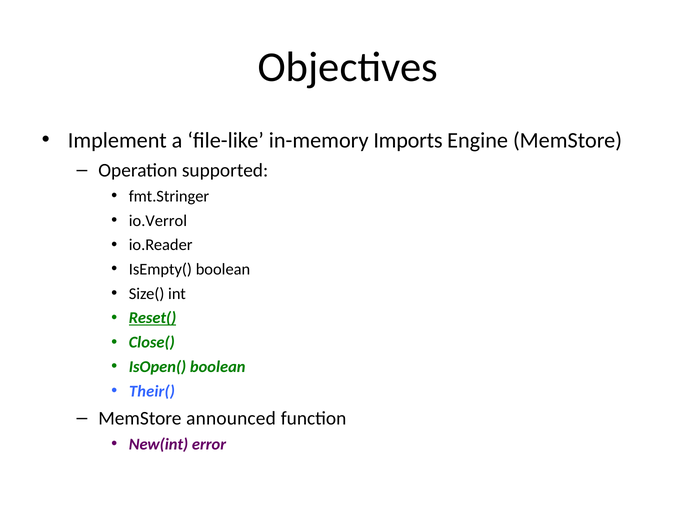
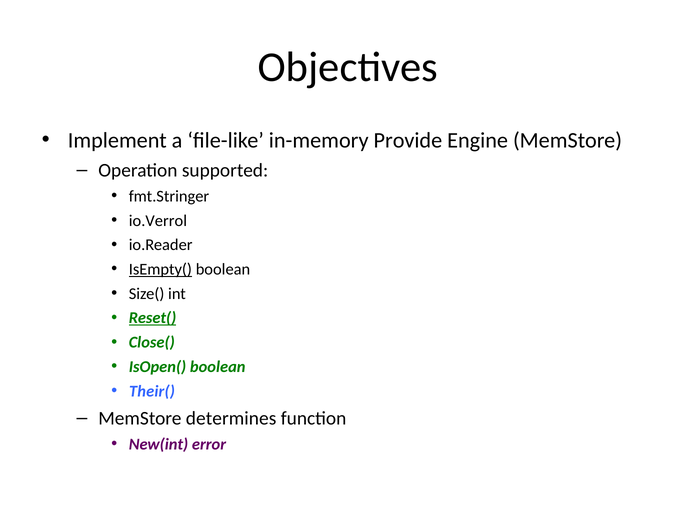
Imports: Imports -> Provide
IsEmpty( underline: none -> present
announced: announced -> determines
